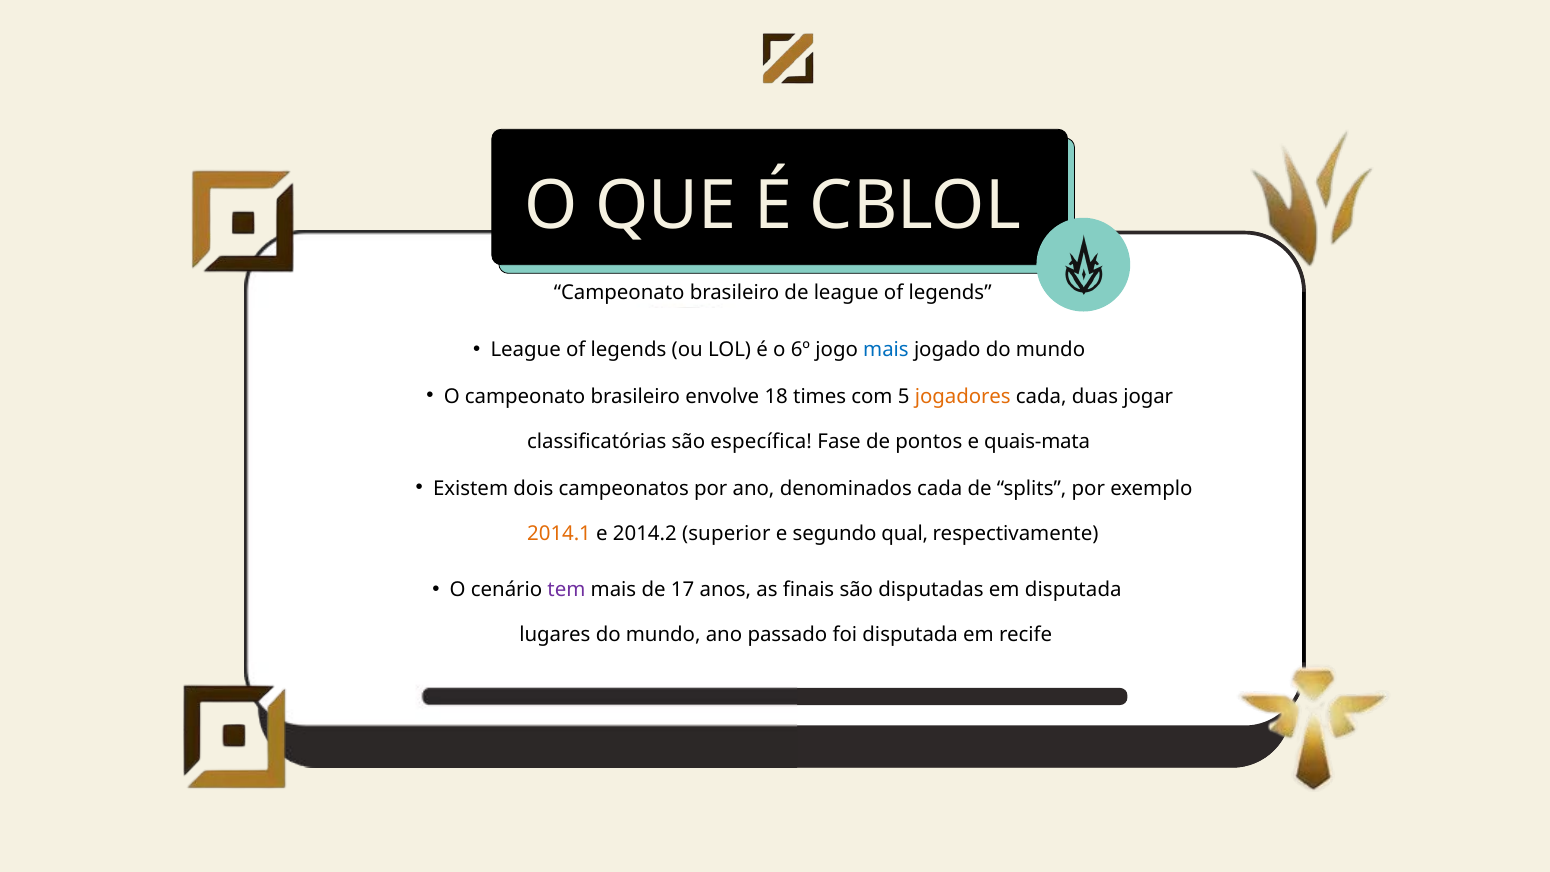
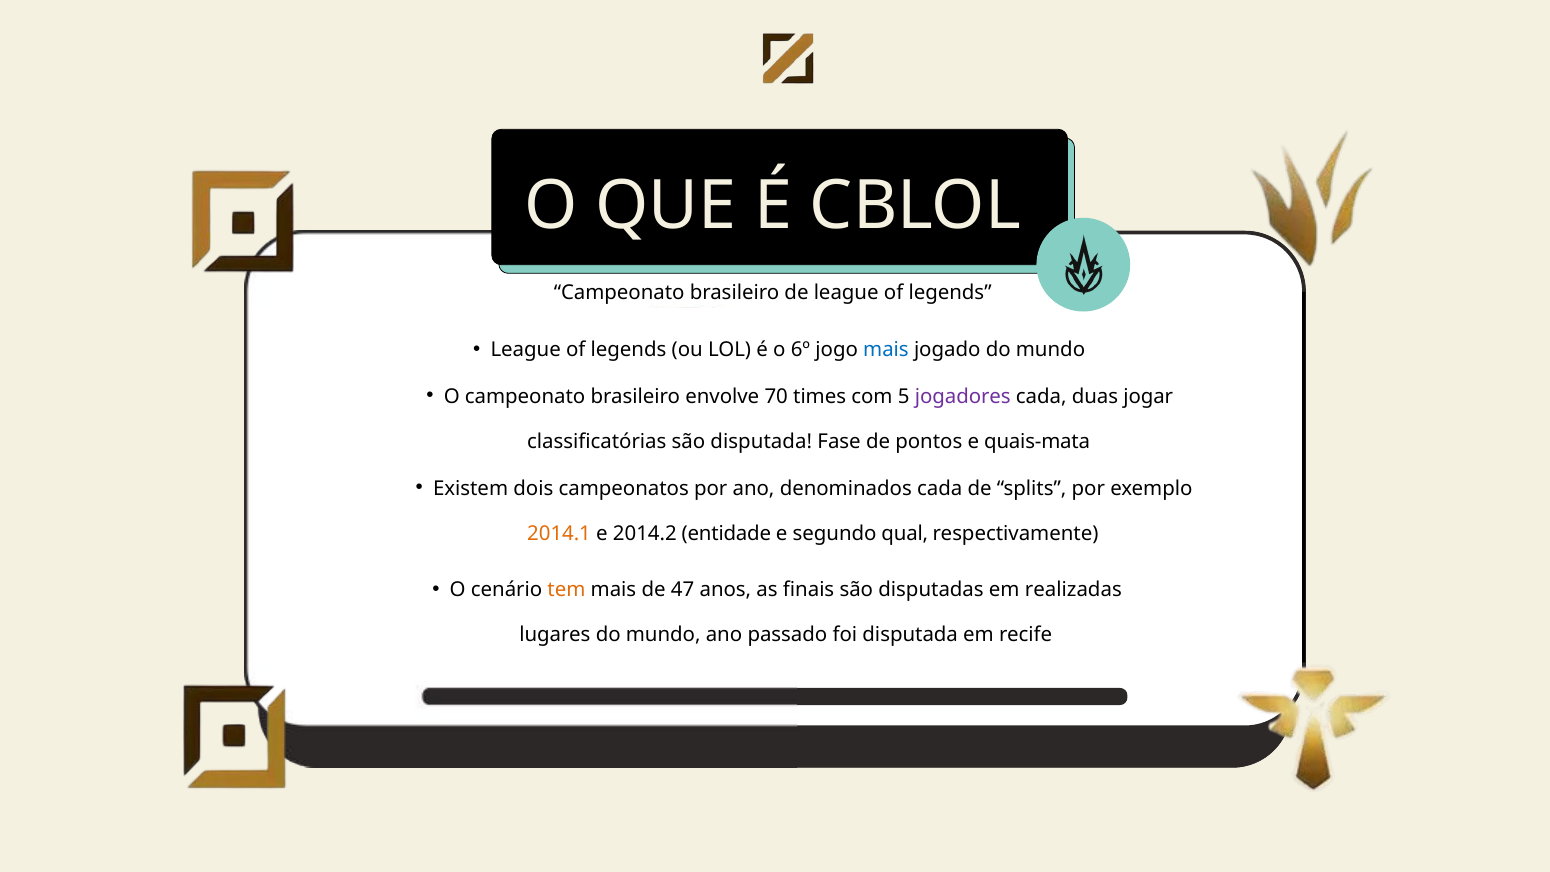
18: 18 -> 70
jogadores colour: orange -> purple
são específica: específica -> disputada
superior: superior -> entidade
tem colour: purple -> orange
17: 17 -> 47
em disputada: disputada -> realizadas
